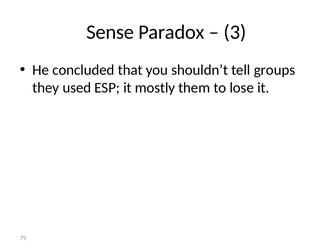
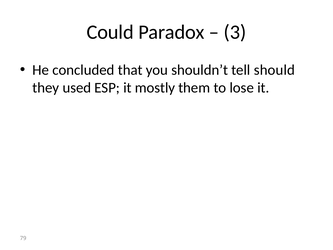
Sense: Sense -> Could
groups: groups -> should
